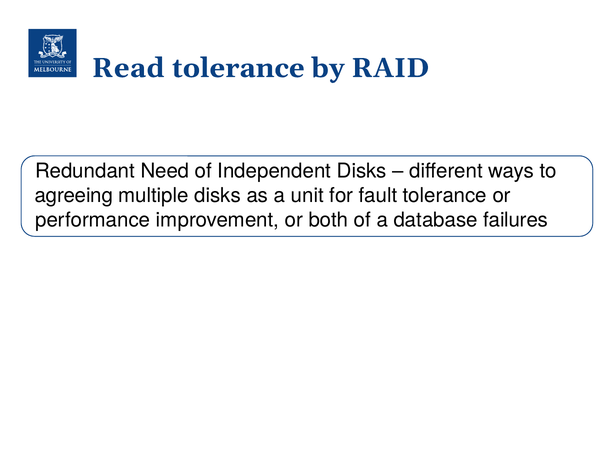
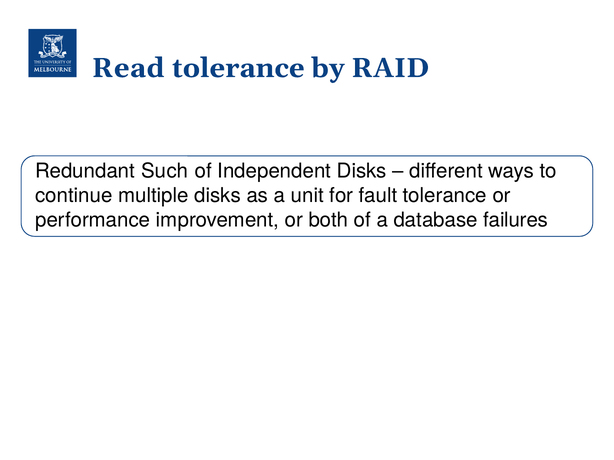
Need: Need -> Such
agreeing: agreeing -> continue
